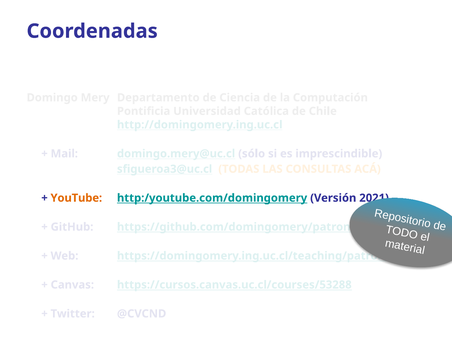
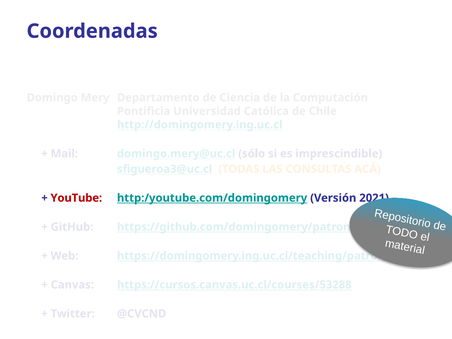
YouTube colour: orange -> red
